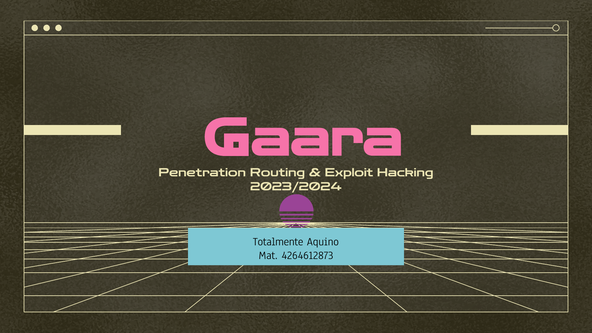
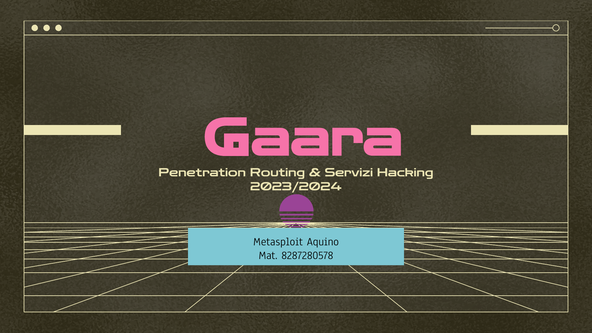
Exploit: Exploit -> Servizi
Totalmente: Totalmente -> Metasploit
4264612873: 4264612873 -> 8287280578
